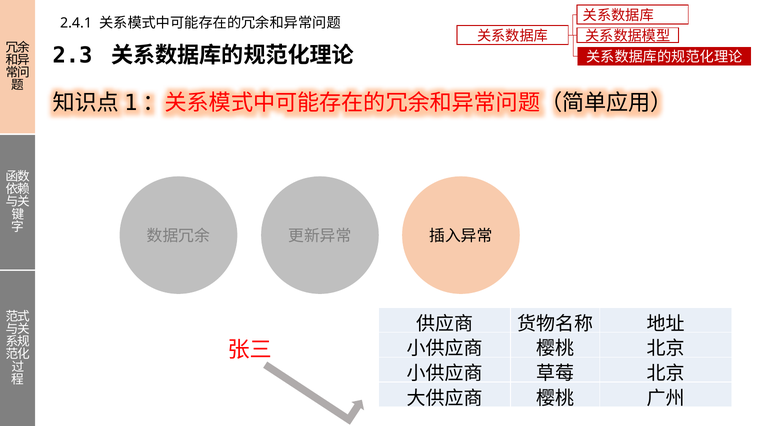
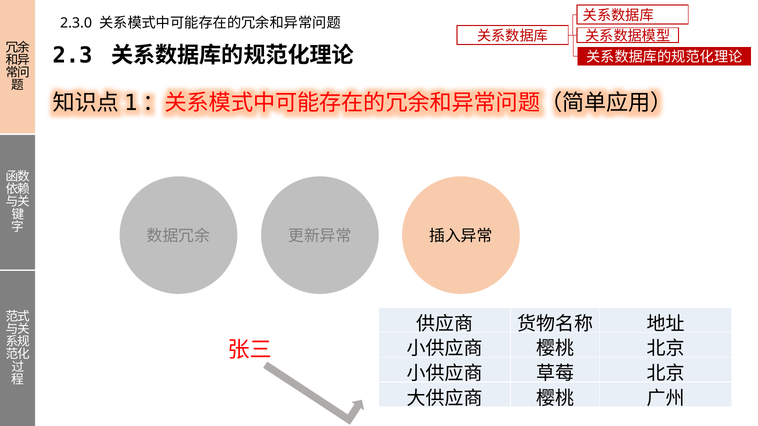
2.4.1: 2.4.1 -> 2.3.0
